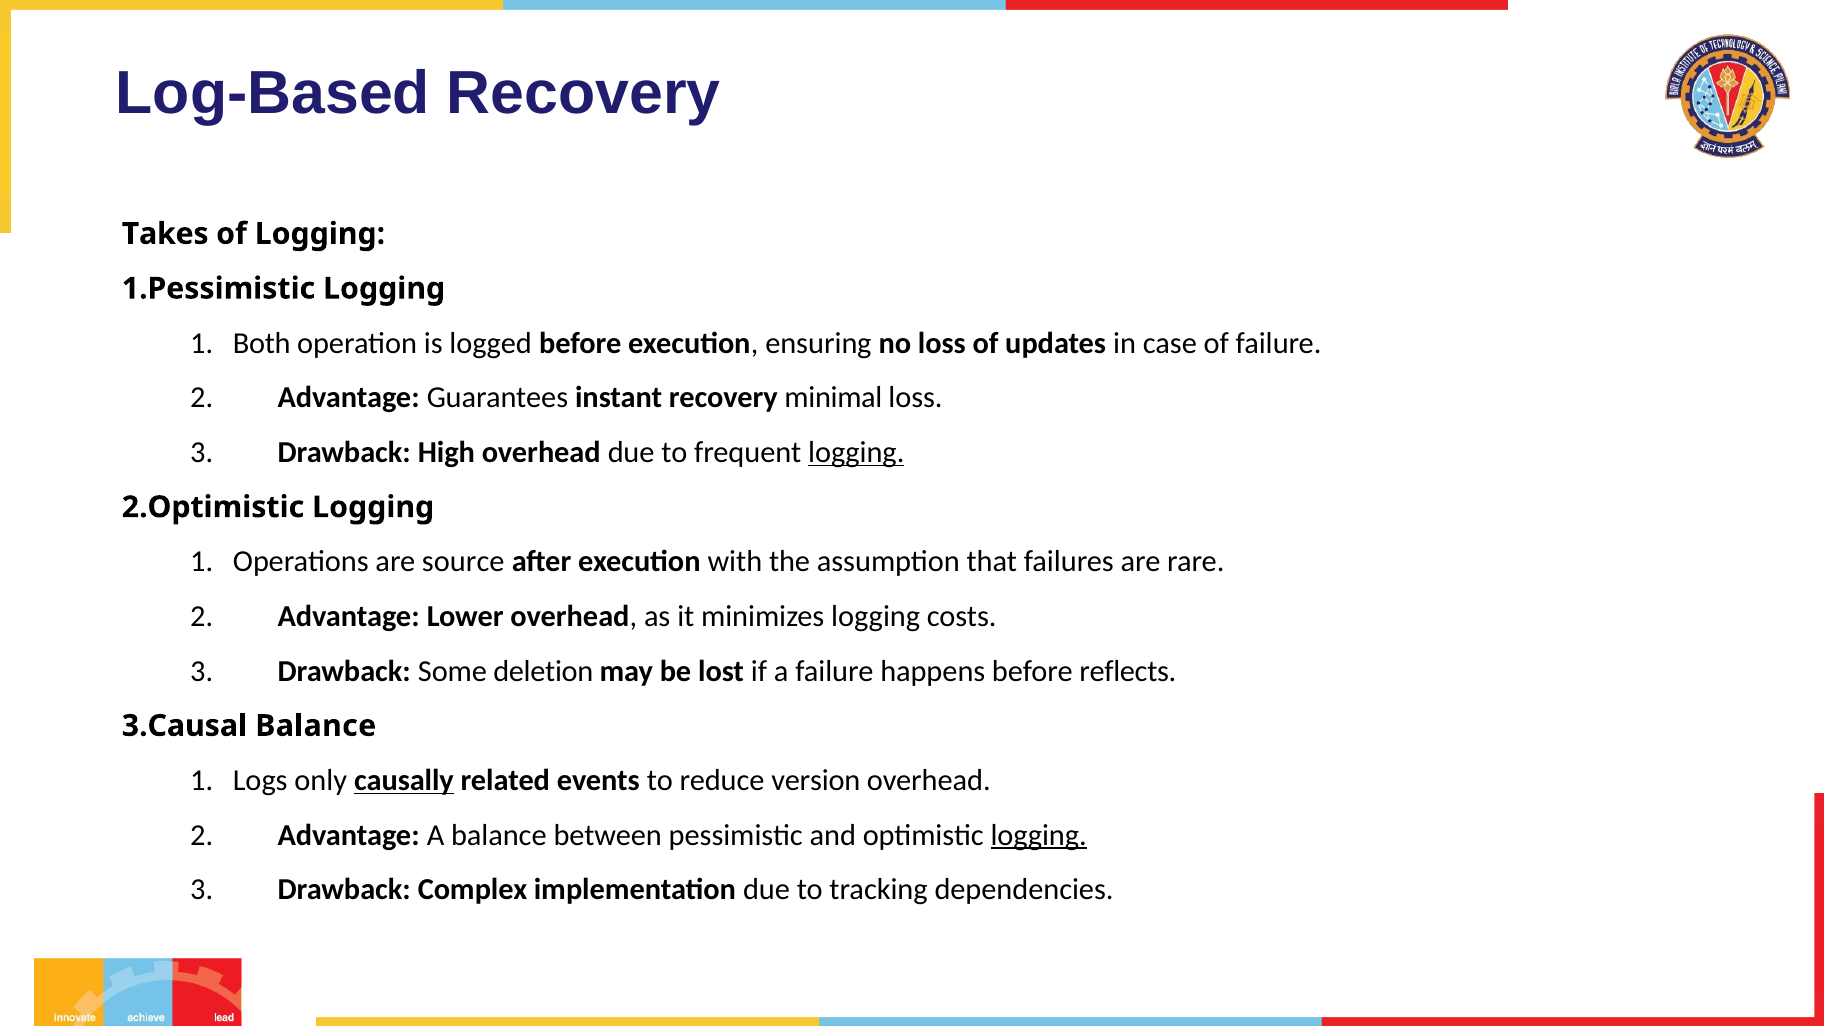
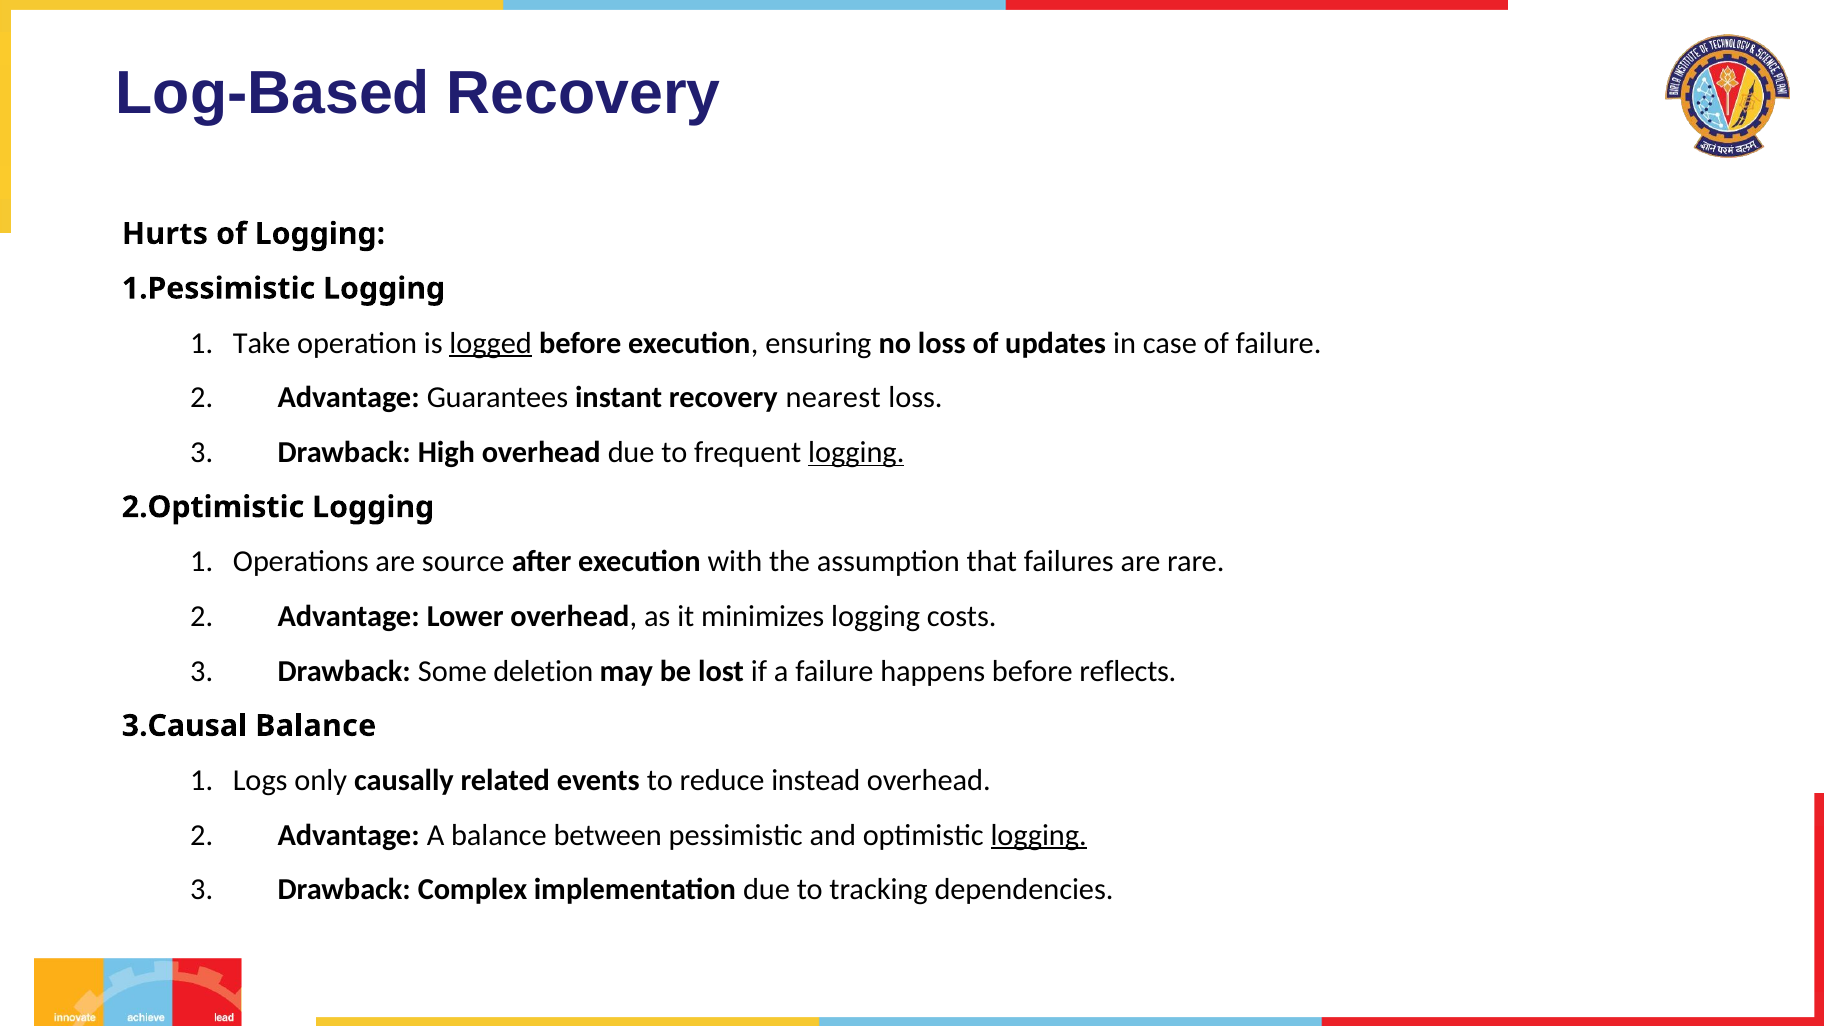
Takes: Takes -> Hurts
Both: Both -> Take
logged underline: none -> present
minimal: minimal -> nearest
causally underline: present -> none
version: version -> instead
